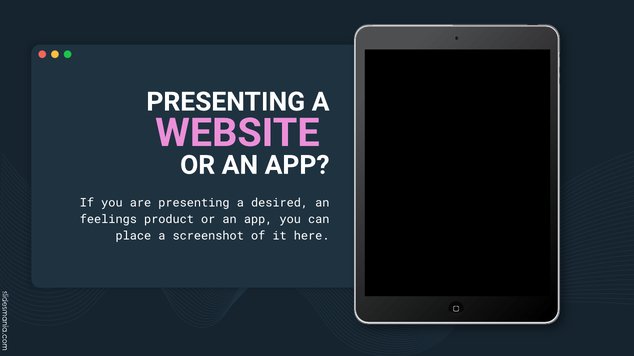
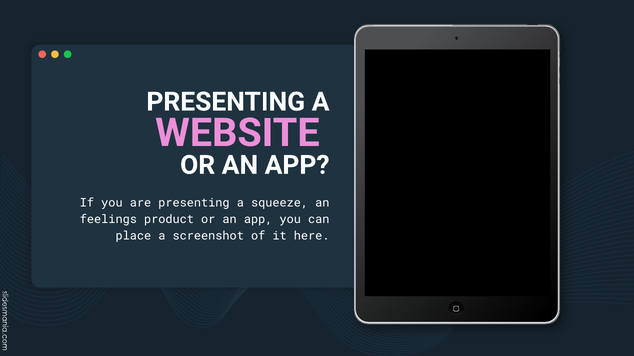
desired: desired -> squeeze
